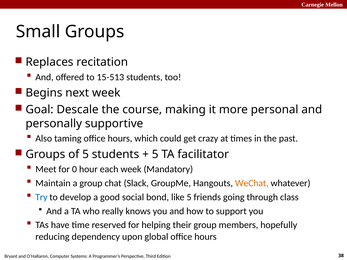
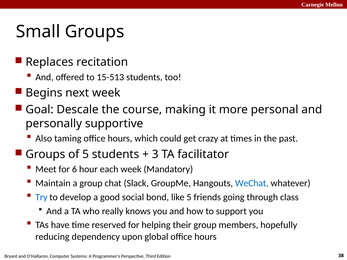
5 at (155, 154): 5 -> 3
0: 0 -> 6
WeChat colour: orange -> blue
